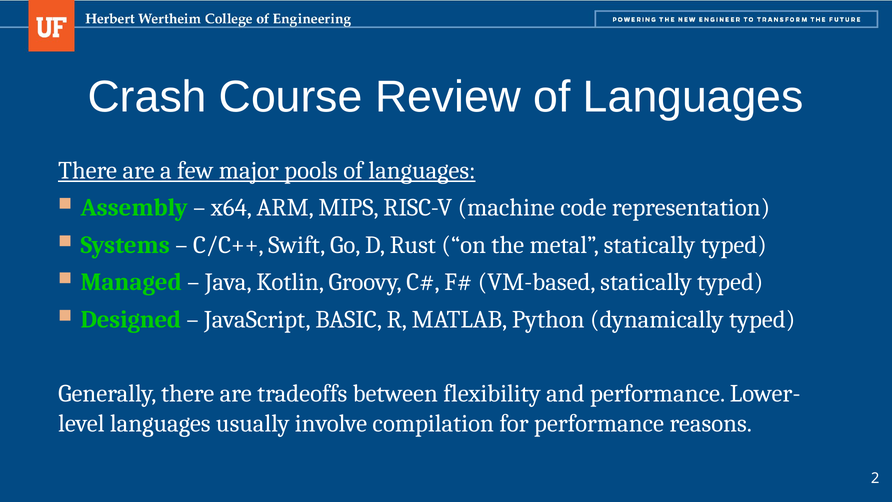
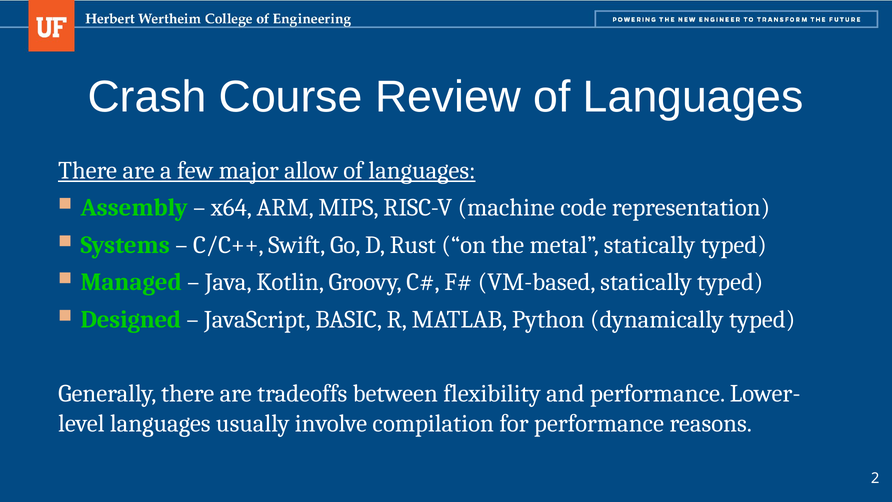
pools: pools -> allow
